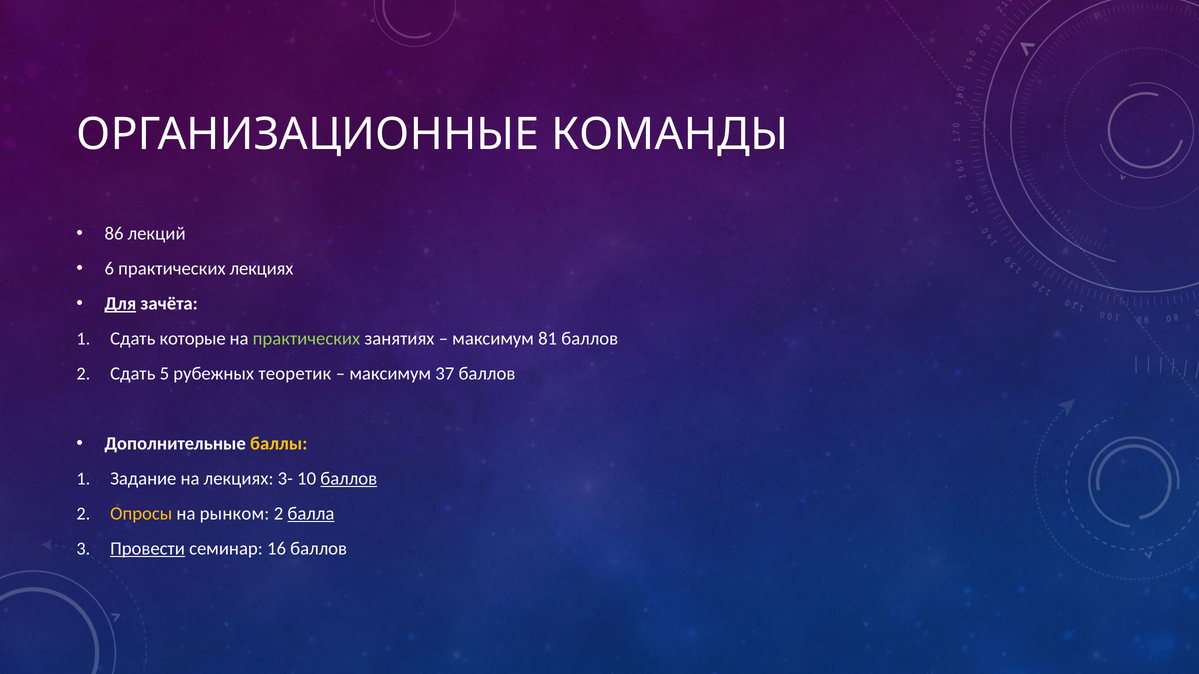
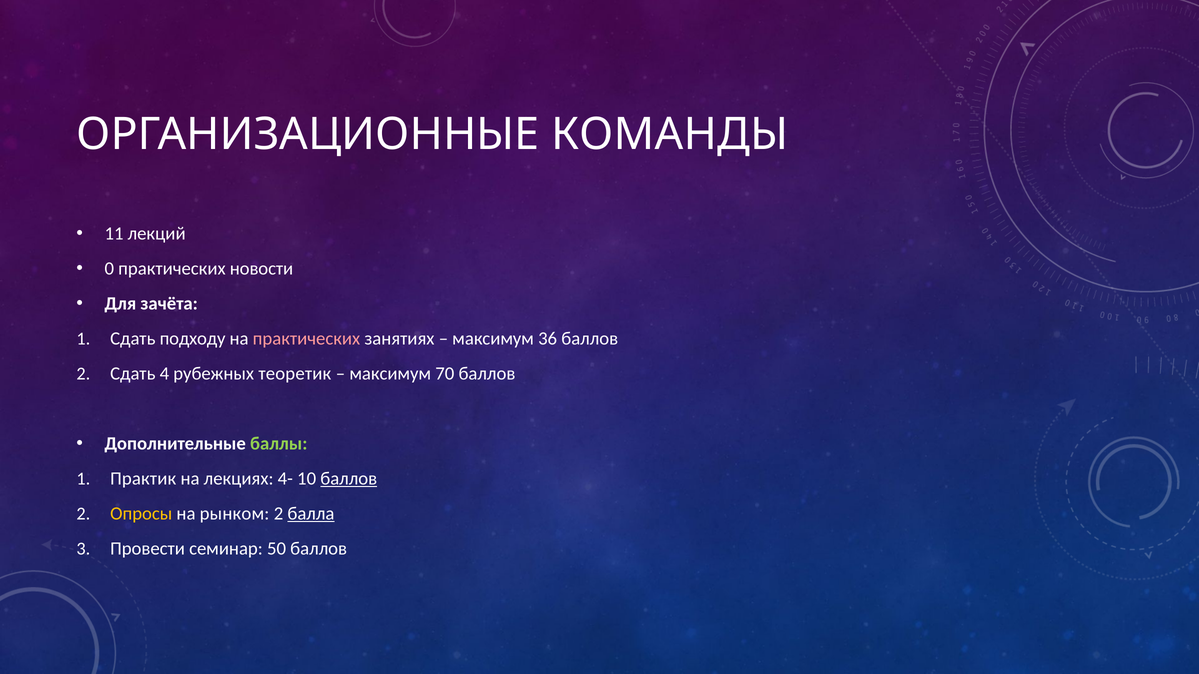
86: 86 -> 11
6: 6 -> 0
практических лекциях: лекциях -> новости
Для underline: present -> none
которые: которые -> подходу
практических at (306, 339) colour: light green -> pink
81: 81 -> 36
5: 5 -> 4
37: 37 -> 70
баллы colour: yellow -> light green
Задание: Задание -> Практик
3-: 3- -> 4-
Провести underline: present -> none
16: 16 -> 50
